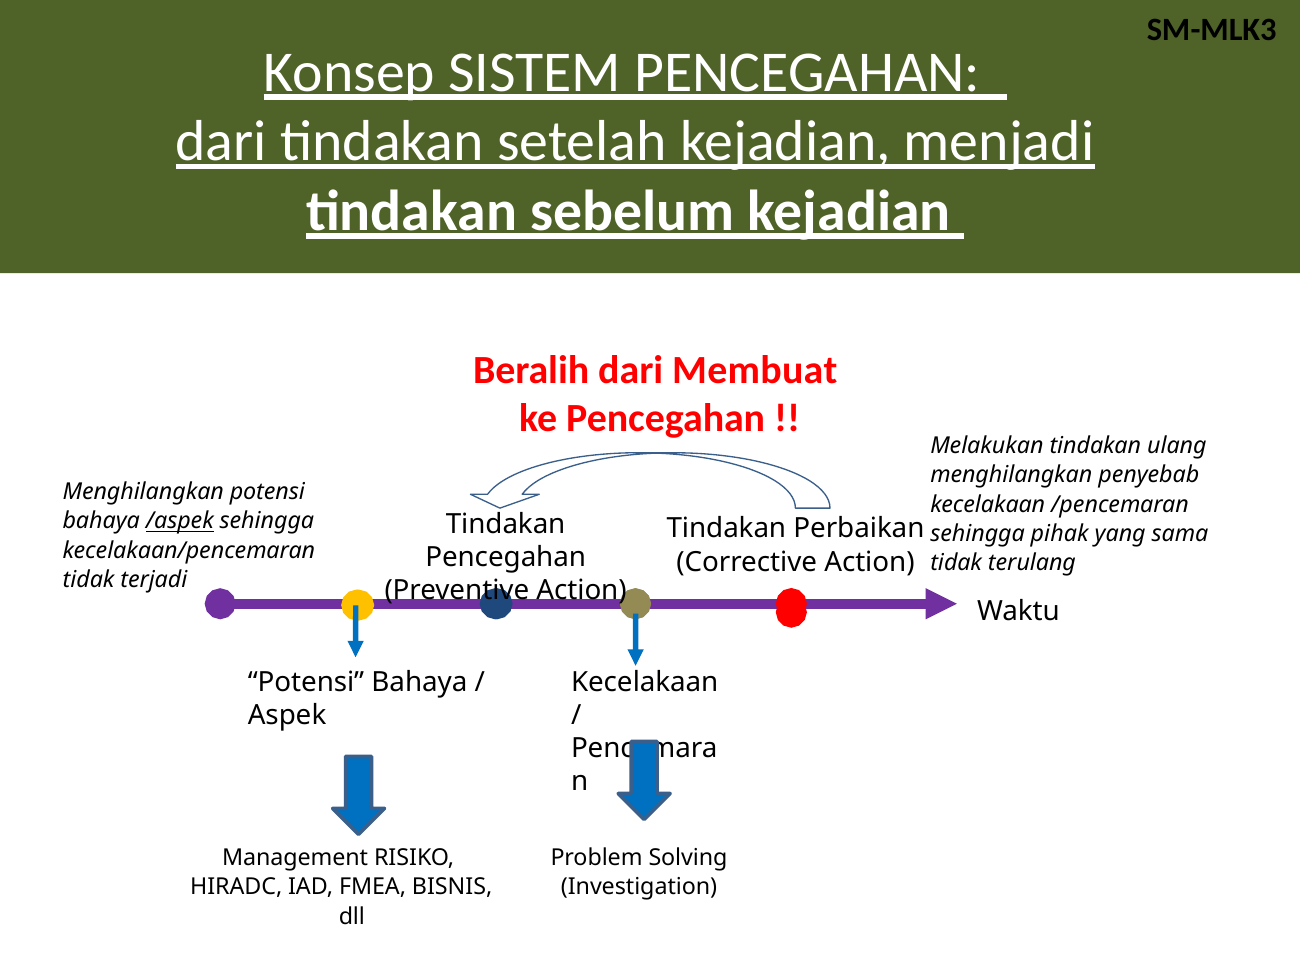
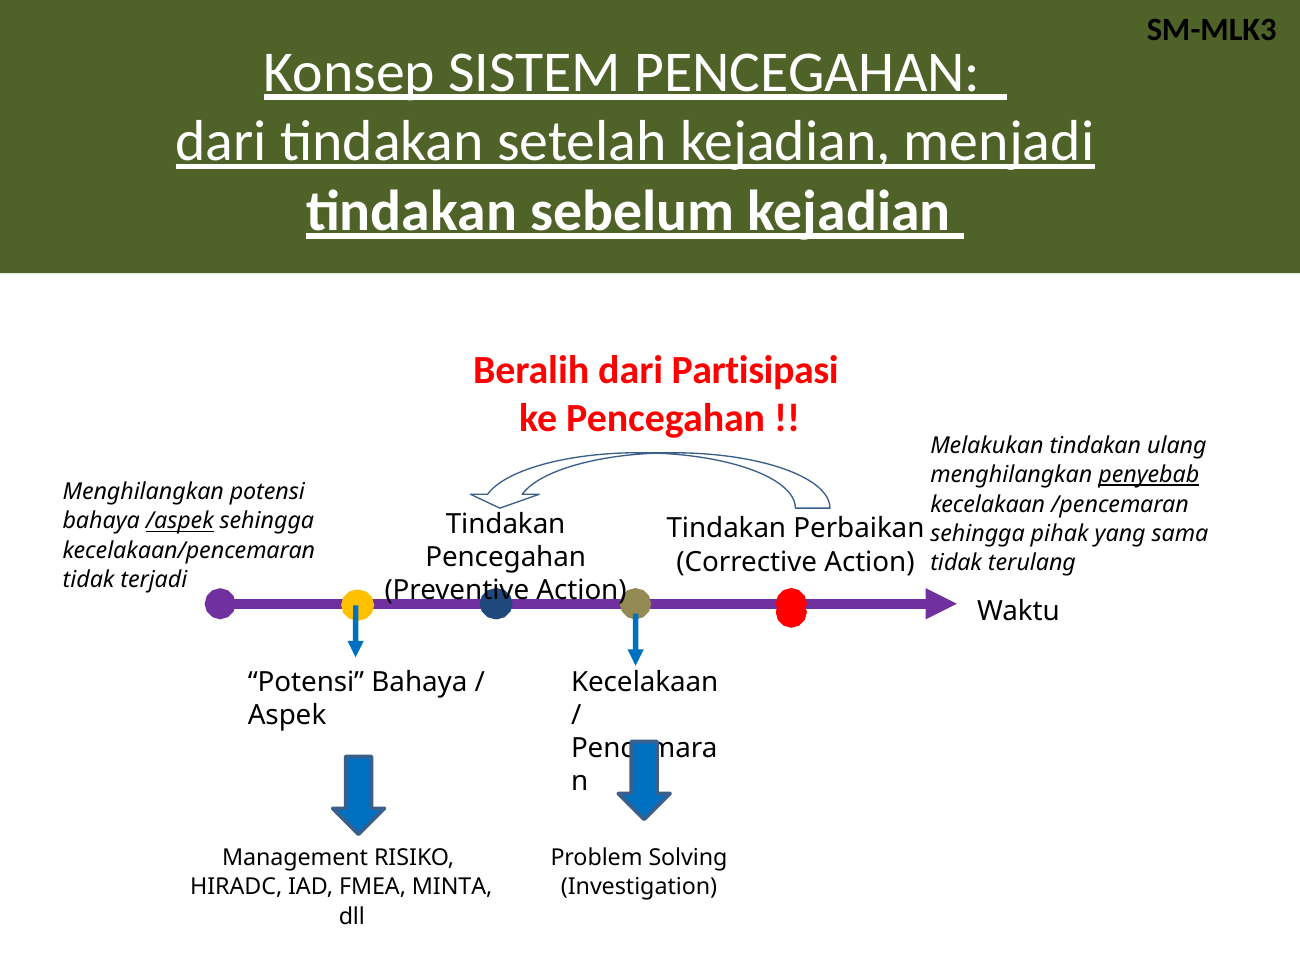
Membuat: Membuat -> Partisipasi
penyebab underline: none -> present
BISNIS: BISNIS -> MINTA
